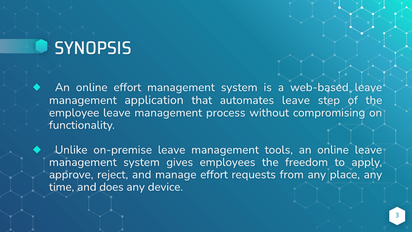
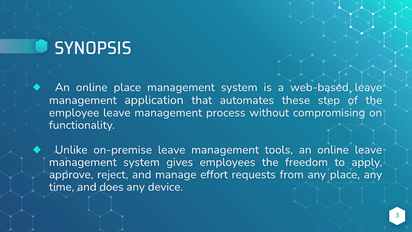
online effort: effort -> place
automates leave: leave -> these
